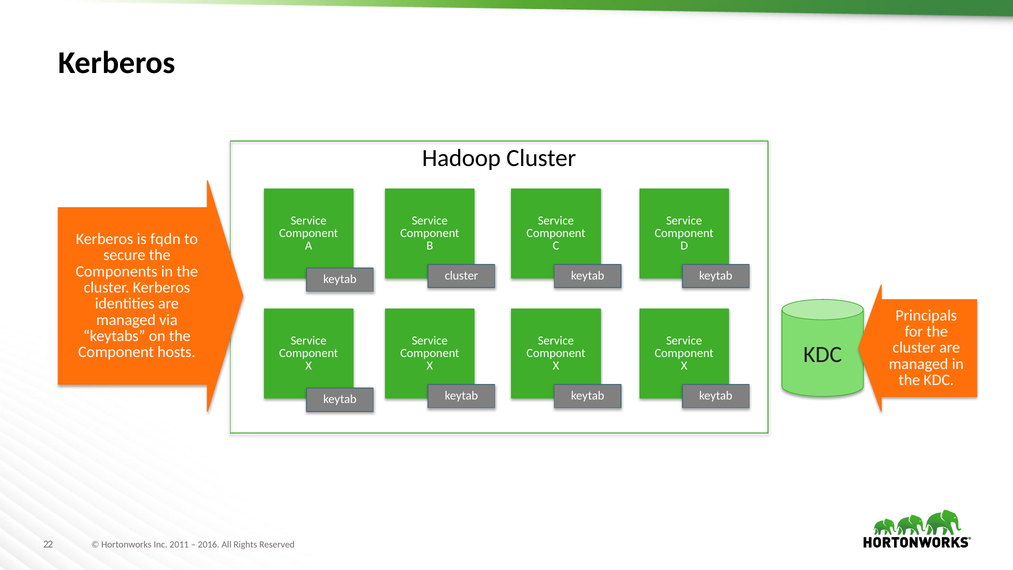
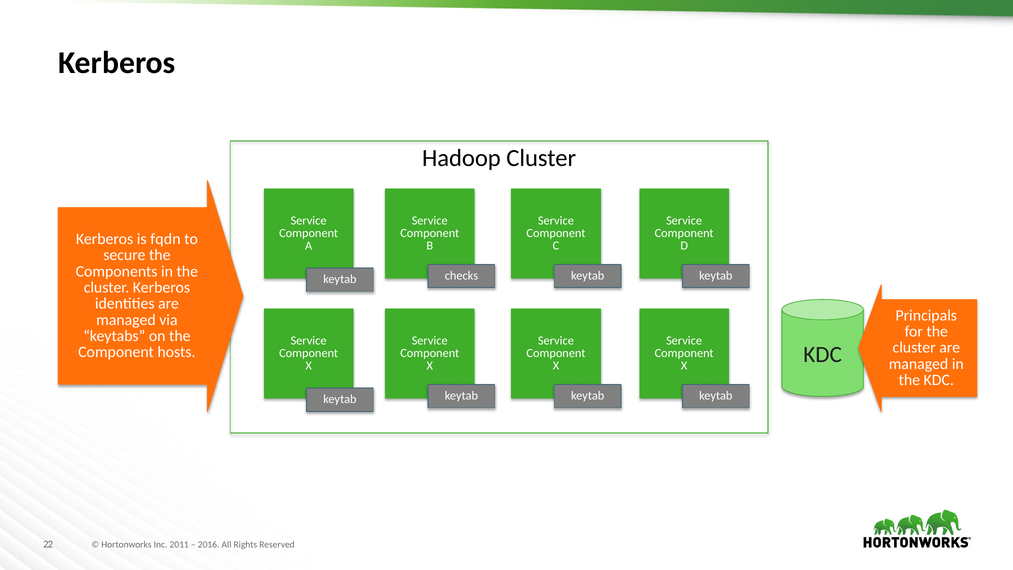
cluster at (461, 276): cluster -> checks
